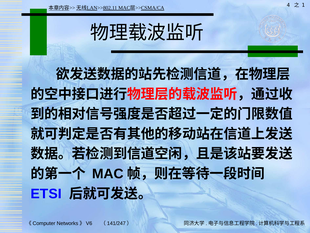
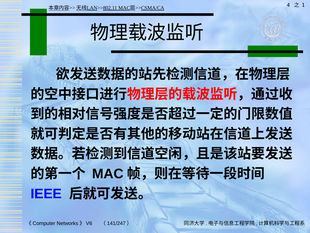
ETSI: ETSI -> IEEE
